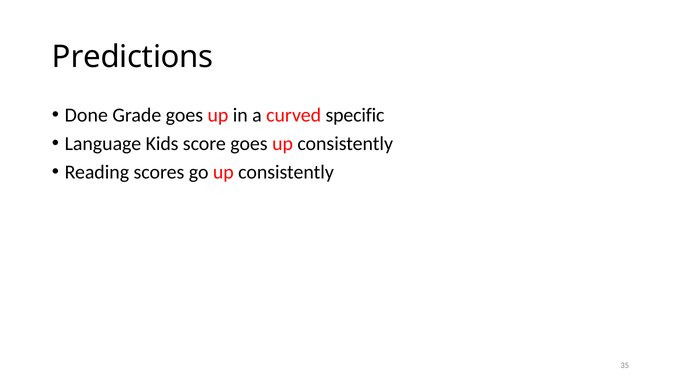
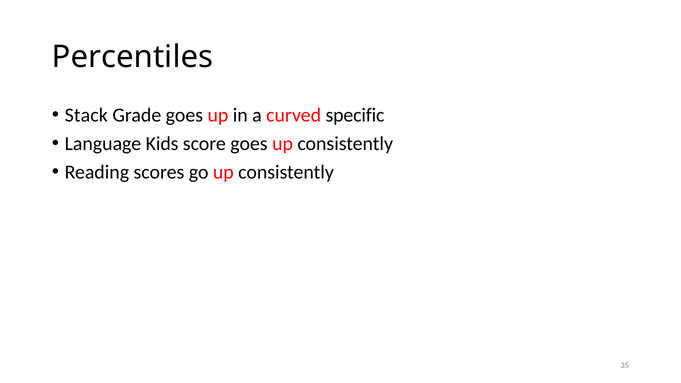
Predictions: Predictions -> Percentiles
Done: Done -> Stack
